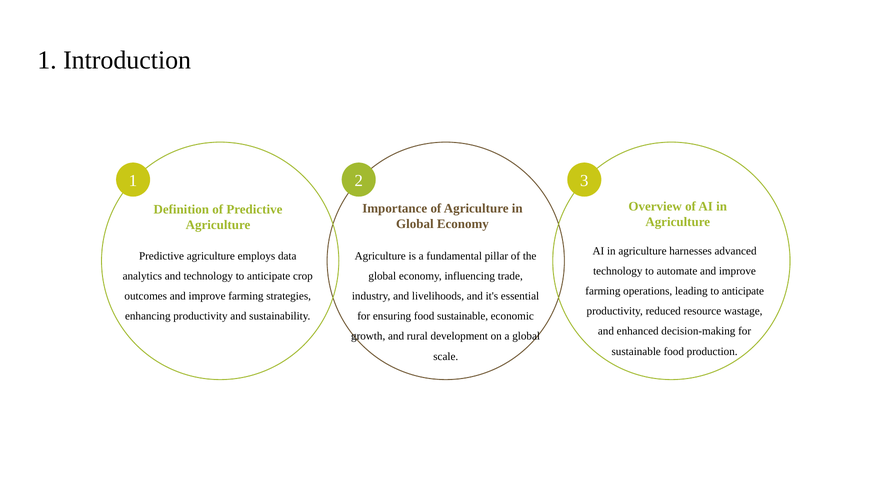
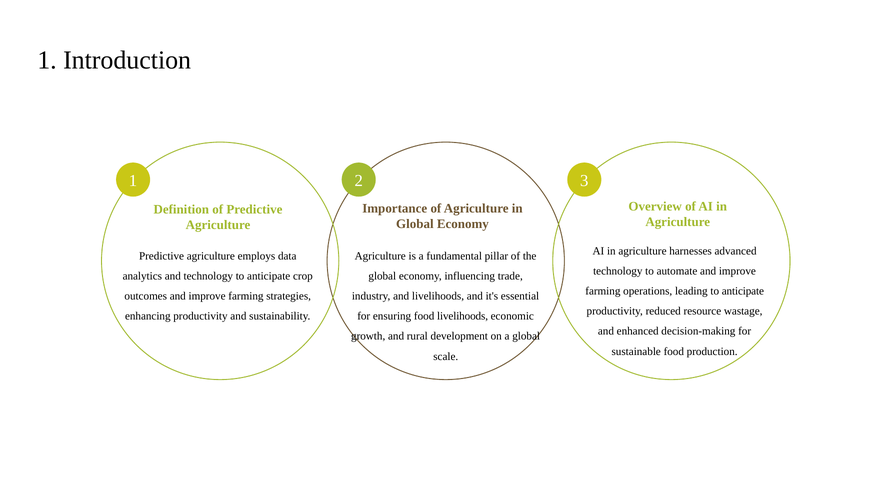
food sustainable: sustainable -> livelihoods
